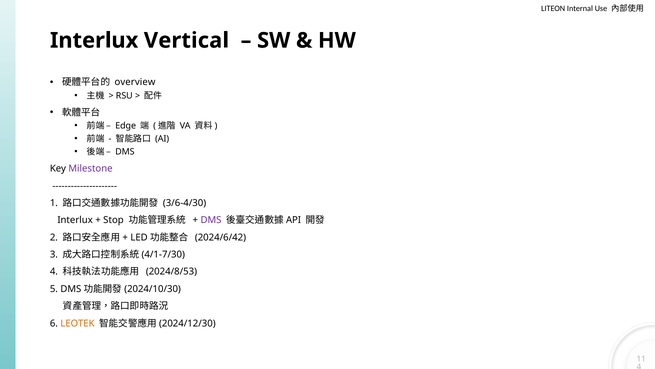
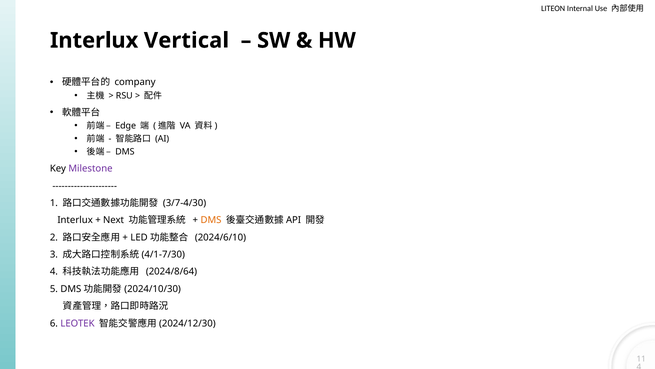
overview: overview -> company
3/6-4/30: 3/6-4/30 -> 3/7-4/30
Stop: Stop -> Next
DMS at (211, 220) colour: purple -> orange
2024/6/42: 2024/6/42 -> 2024/6/10
2024/8/53: 2024/8/53 -> 2024/8/64
LEOTEK colour: orange -> purple
